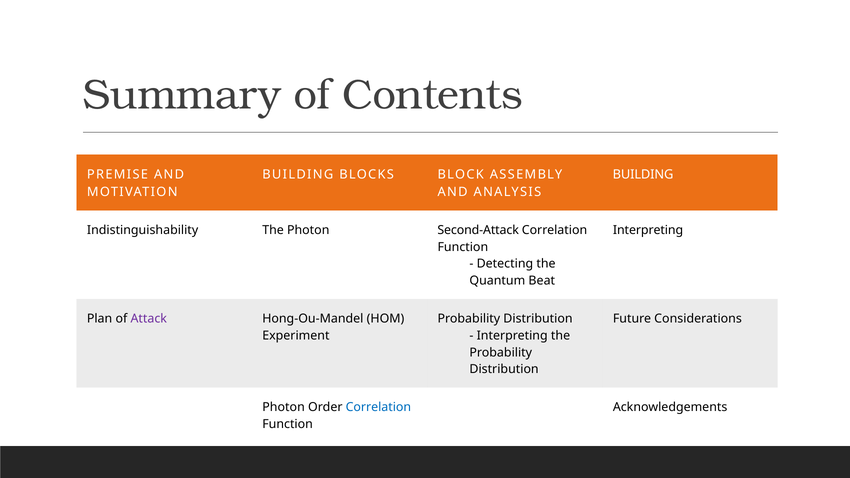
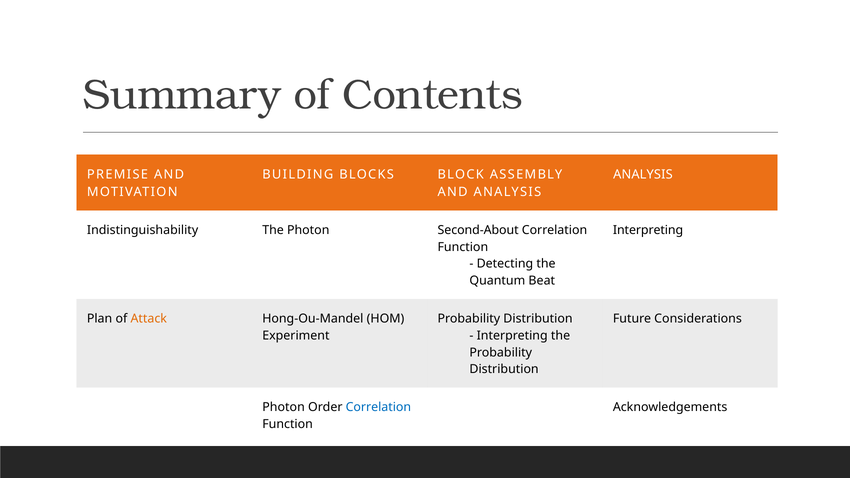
BUILDING at (643, 175): BUILDING -> ANALYSIS
Second-Attack: Second-Attack -> Second-About
Attack colour: purple -> orange
